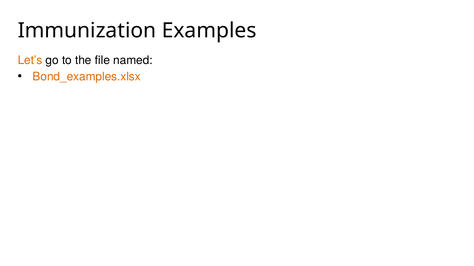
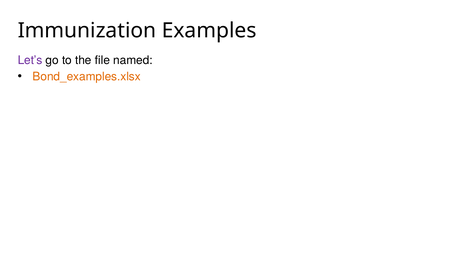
Let’s colour: orange -> purple
